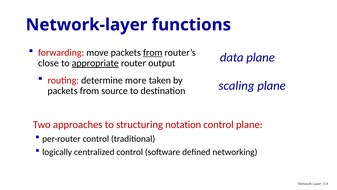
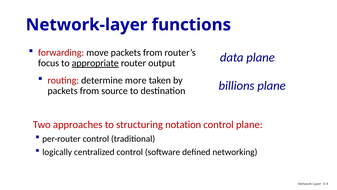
from at (153, 52) underline: present -> none
close: close -> focus
scaling: scaling -> billions
